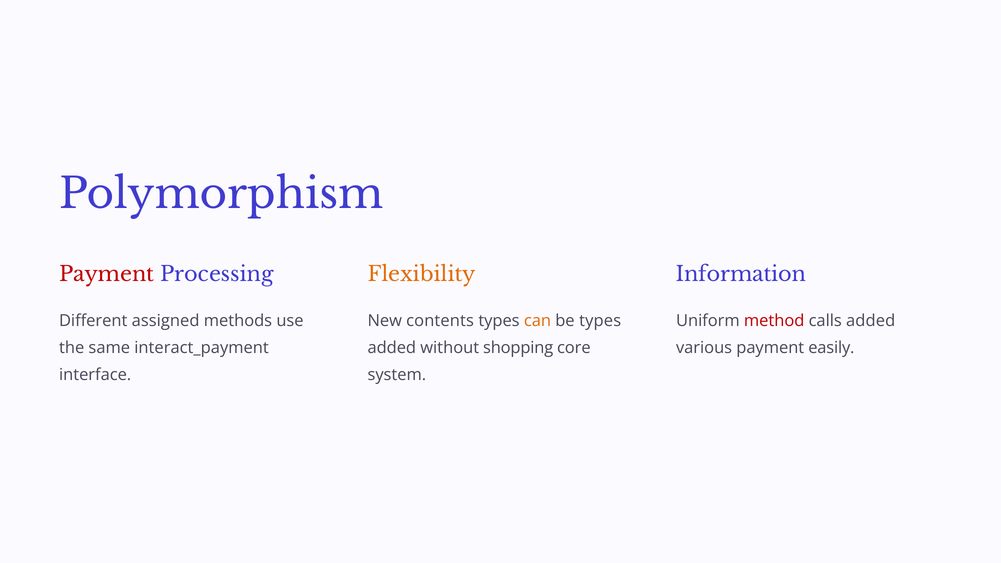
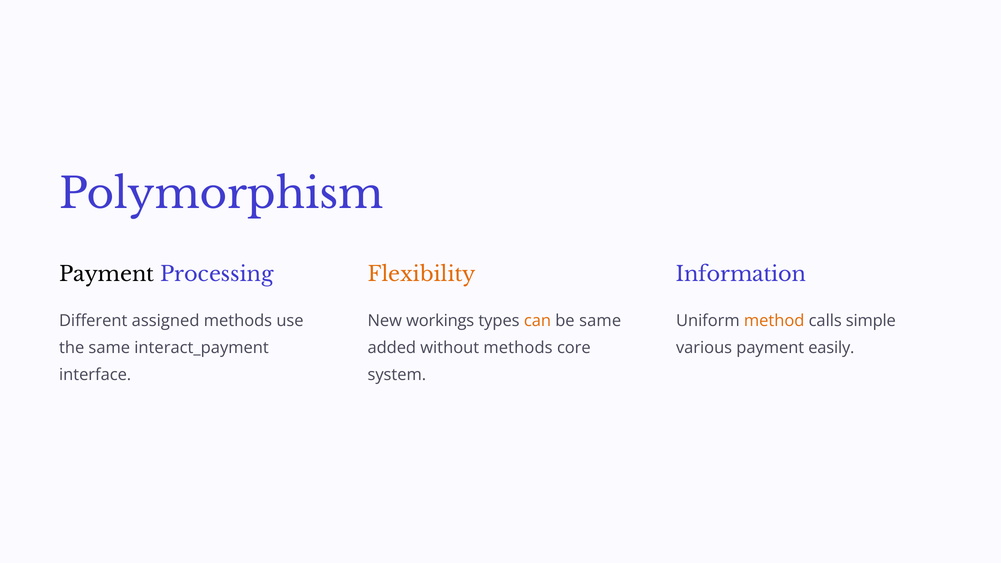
Payment at (107, 274) colour: red -> black
contents: contents -> workings
be types: types -> same
method colour: red -> orange
calls added: added -> simple
without shopping: shopping -> methods
